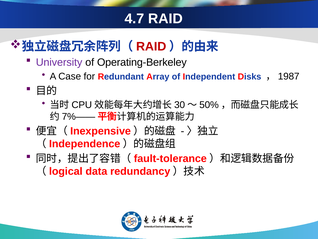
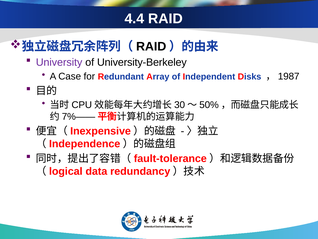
4.7: 4.7 -> 4.4
RAID at (151, 46) colour: red -> black
Operating-Berkeley: Operating-Berkeley -> University-Berkeley
